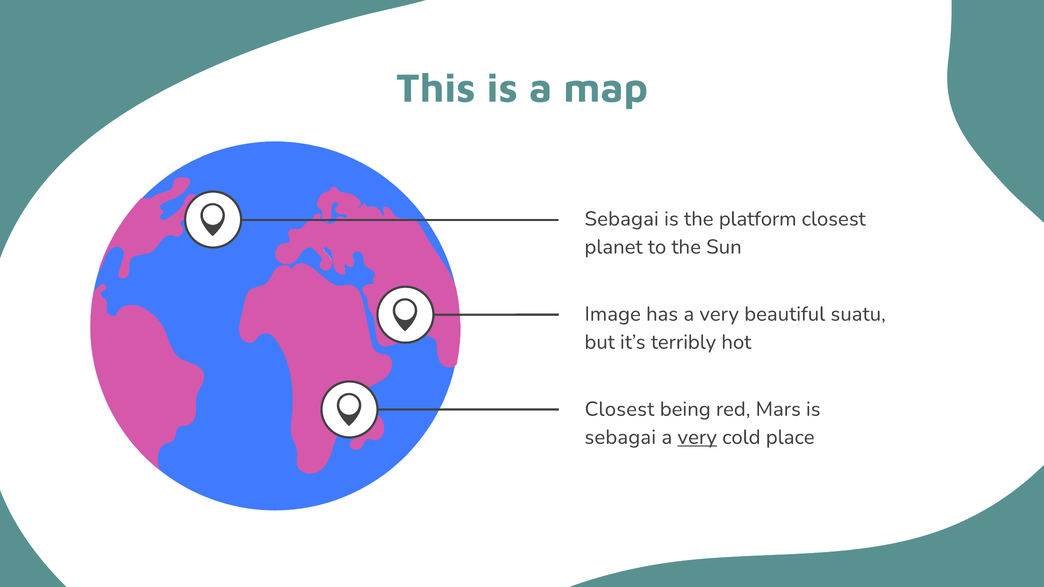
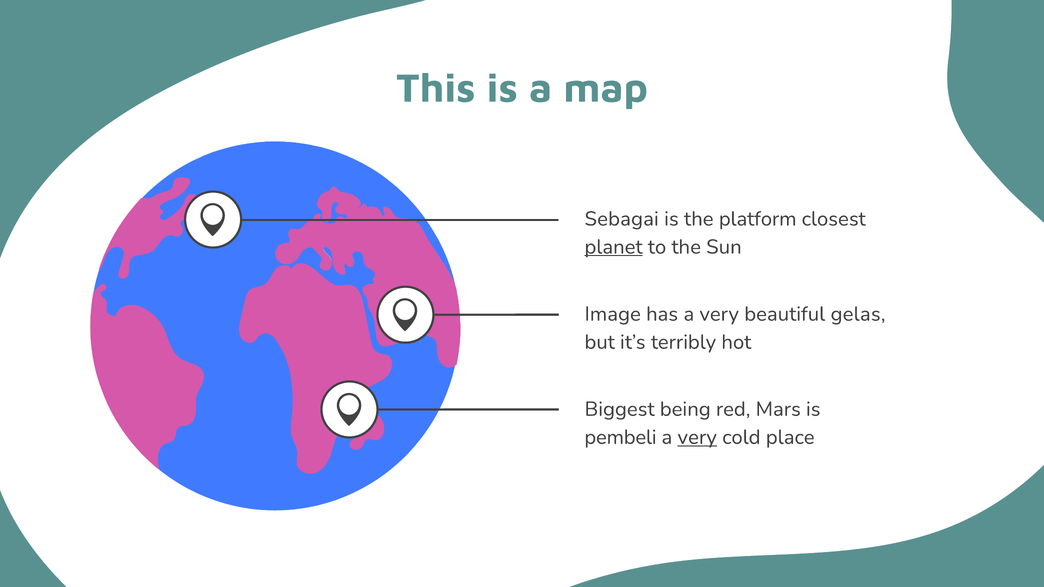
planet underline: none -> present
suatu: suatu -> gelas
Closest at (619, 409): Closest -> Biggest
sebagai at (620, 437): sebagai -> pembeli
